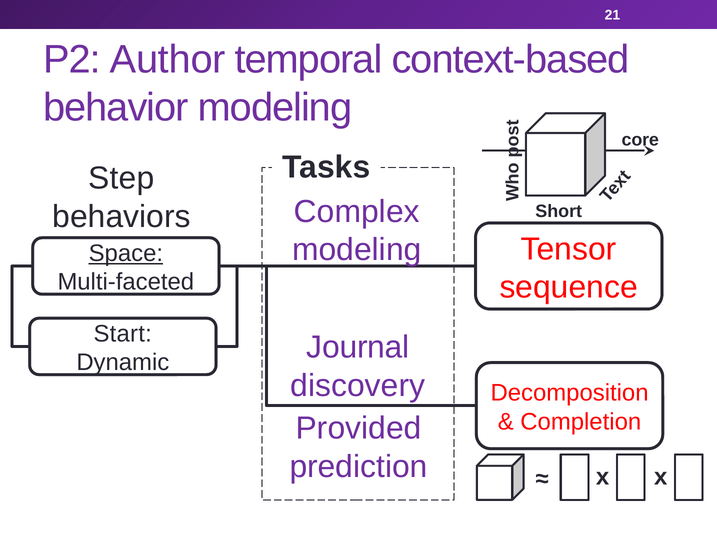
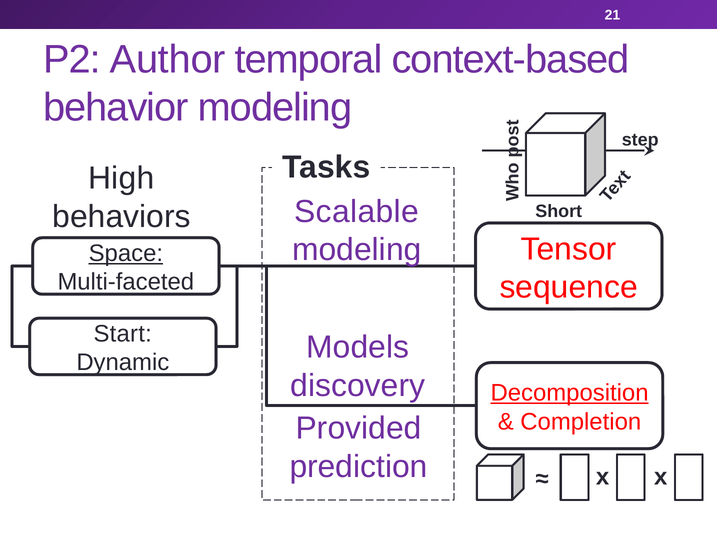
core: core -> step
Step: Step -> High
Complex: Complex -> Scalable
Journal: Journal -> Models
Decomposition underline: none -> present
